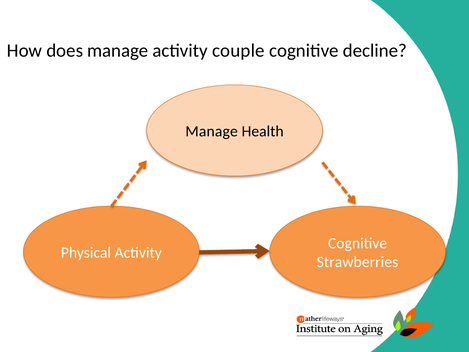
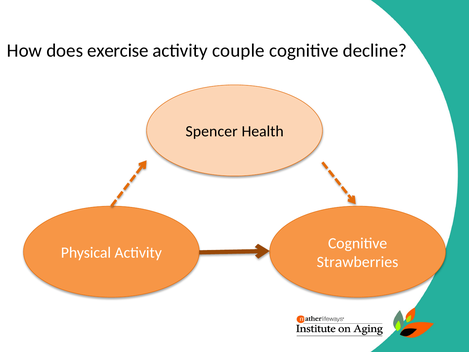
does manage: manage -> exercise
Manage at (212, 131): Manage -> Spencer
